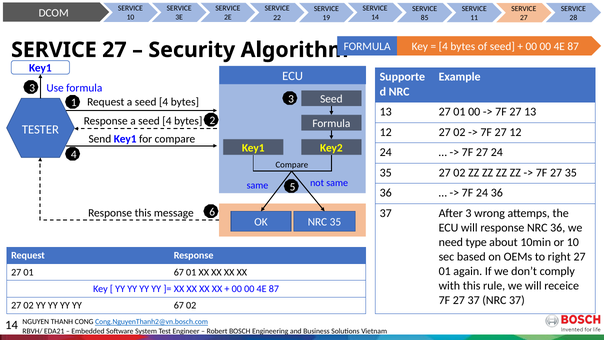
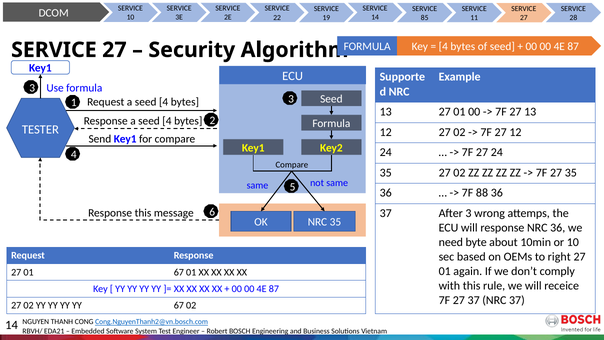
7F 24: 24 -> 88
type: type -> byte
